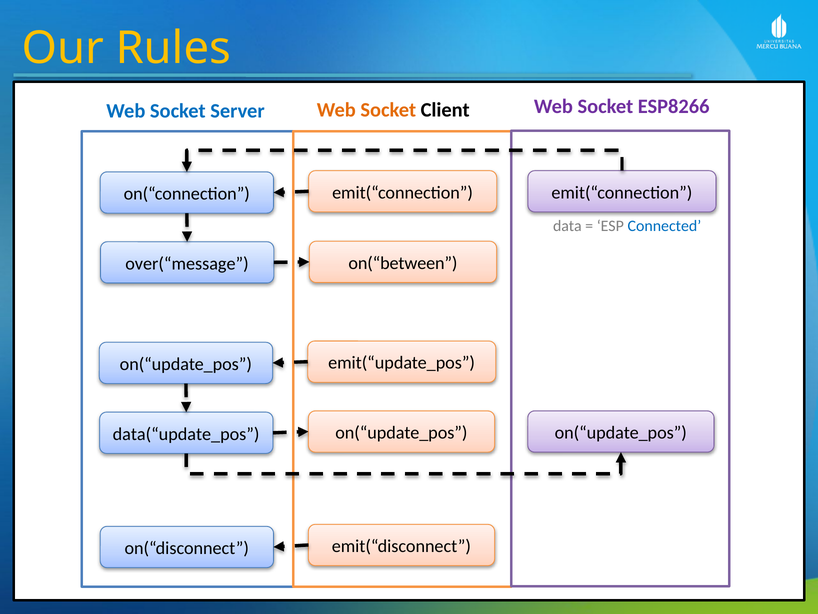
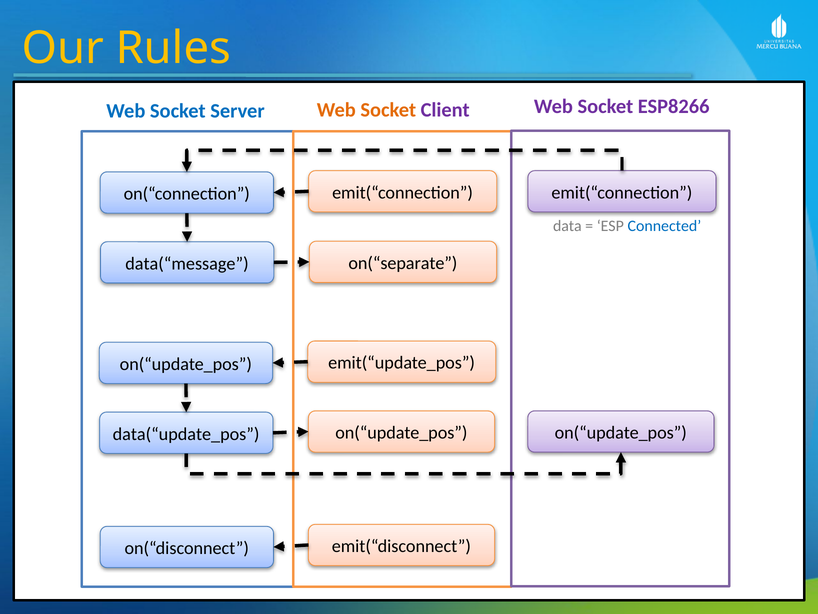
Client colour: black -> purple
on(“between: on(“between -> on(“separate
over(“message: over(“message -> data(“message
